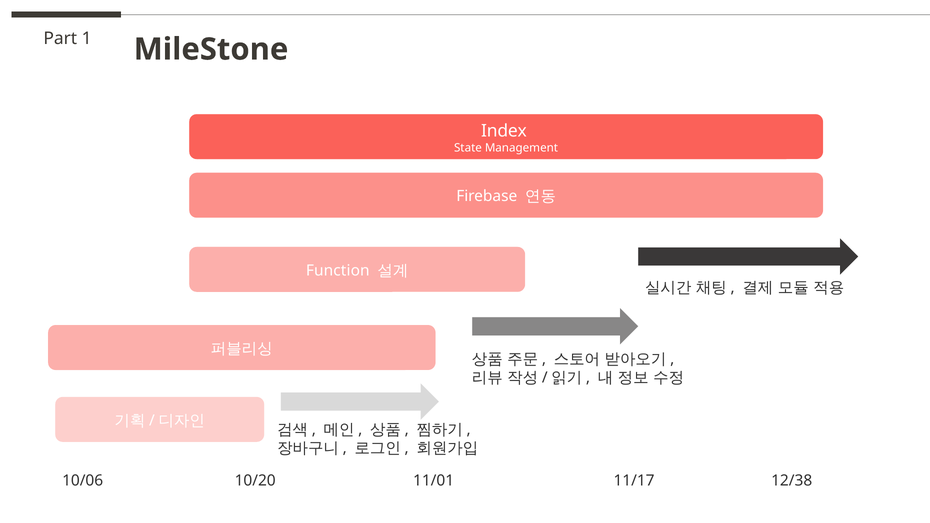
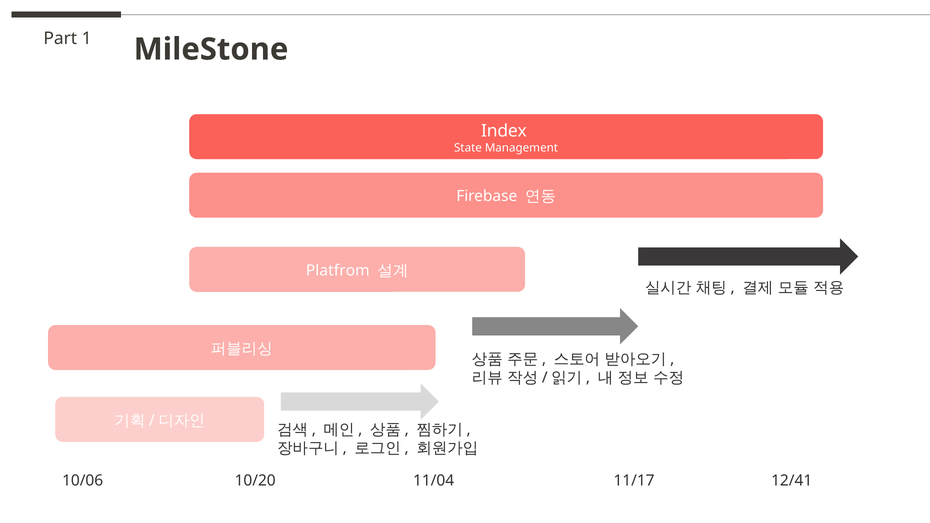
Function: Function -> Platfrom
11/01: 11/01 -> 11/04
12/38: 12/38 -> 12/41
